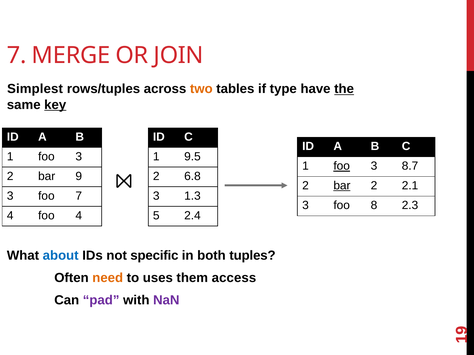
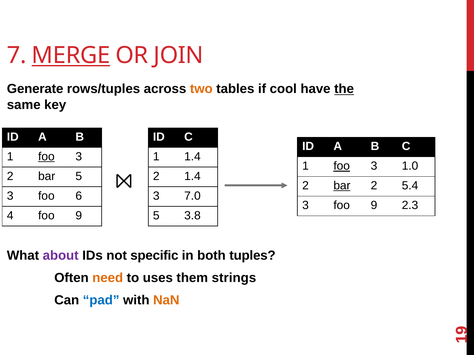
MERGE underline: none -> present
Simplest: Simplest -> Generate
type: type -> cool
key underline: present -> none
foo at (46, 157) underline: none -> present
1 9.5: 9.5 -> 1.4
8.7: 8.7 -> 1.0
bar 9: 9 -> 5
2 6.8: 6.8 -> 1.4
2.1: 2.1 -> 5.4
foo 7: 7 -> 6
1.3: 1.3 -> 7.0
3 foo 8: 8 -> 9
4 foo 4: 4 -> 9
2.4: 2.4 -> 3.8
about colour: blue -> purple
access: access -> strings
pad colour: purple -> blue
NaN colour: purple -> orange
